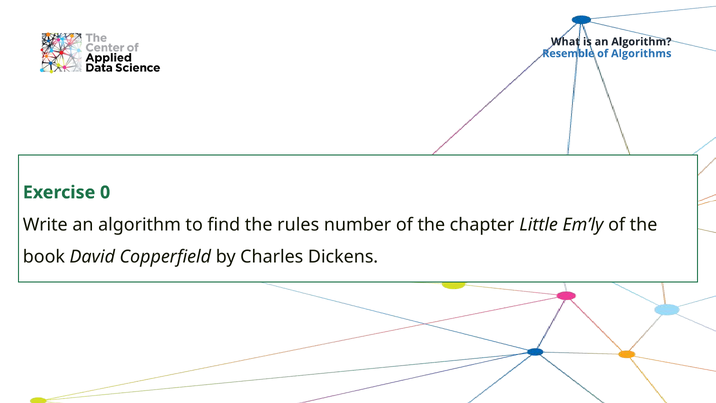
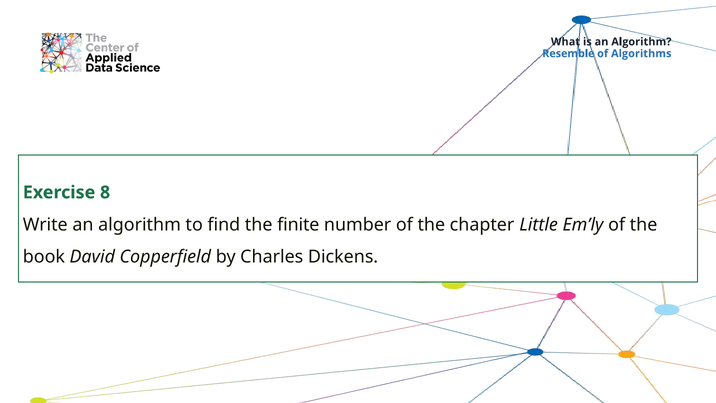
0: 0 -> 8
rules: rules -> finite
